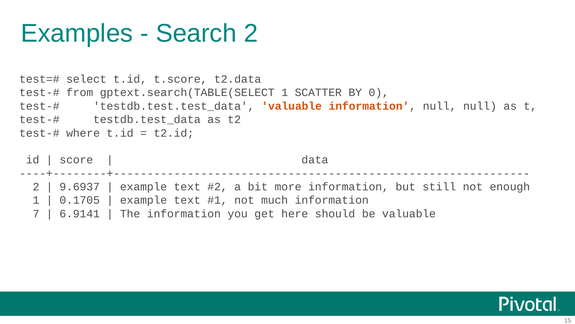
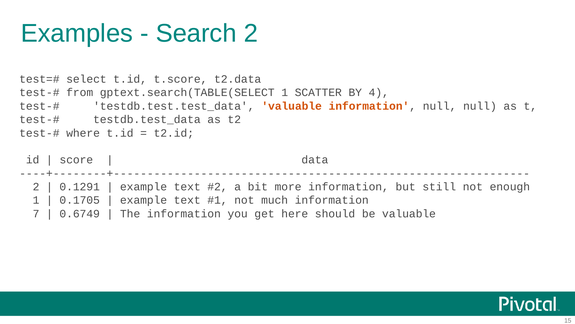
0: 0 -> 4
9.6937: 9.6937 -> 0.1291
6.9141: 6.9141 -> 0.6749
